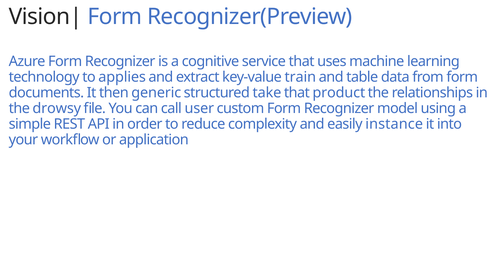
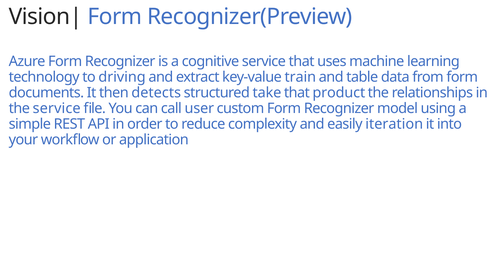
applies: applies -> driving
generic: generic -> detects
the drowsy: drowsy -> service
instance: instance -> iteration
